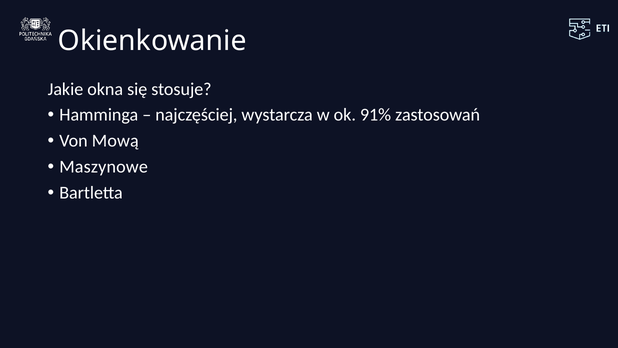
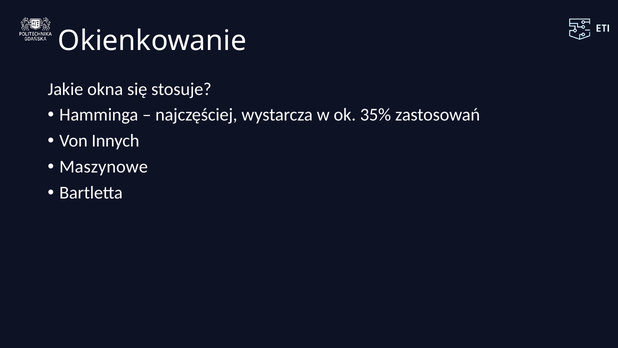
91%: 91% -> 35%
Mową: Mową -> Innych
